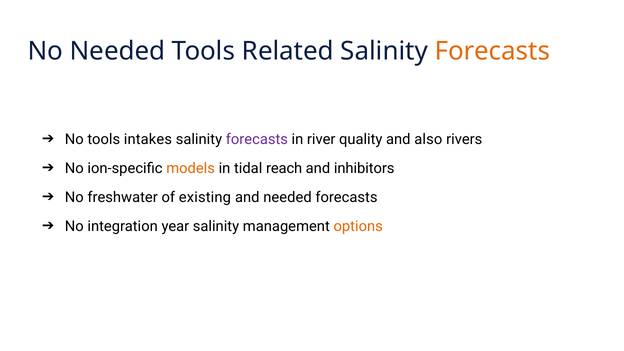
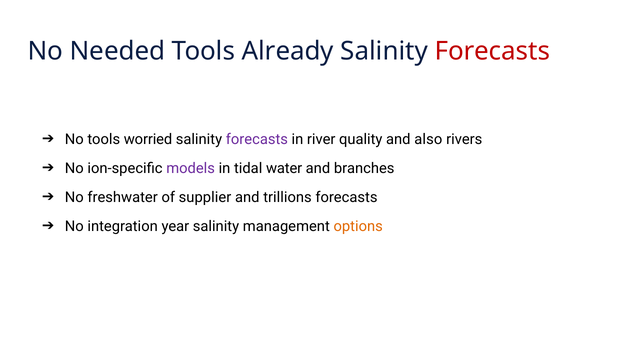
Related: Related -> Already
Forecasts at (492, 51) colour: orange -> red
intakes: intakes -> worried
models colour: orange -> purple
reach: reach -> water
inhibitors: inhibitors -> branches
existing: existing -> supplier
and needed: needed -> trillions
